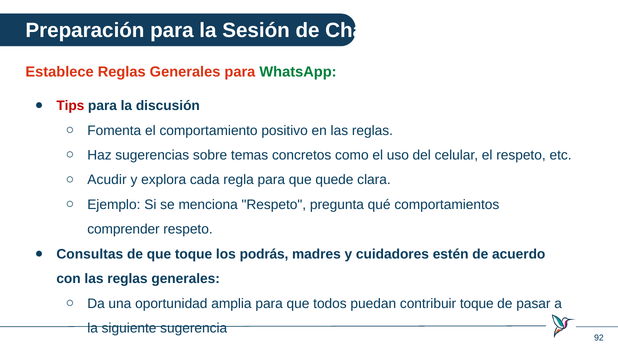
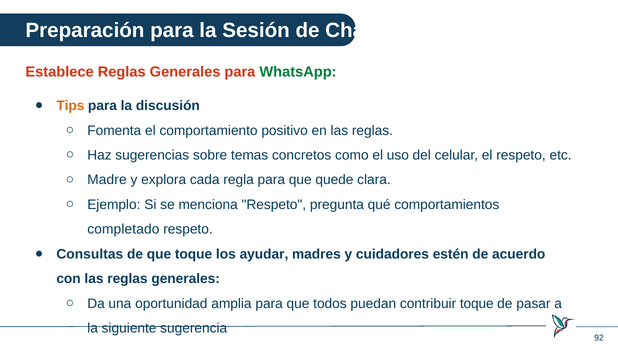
Tips colour: red -> orange
Acudir: Acudir -> Madre
comprender: comprender -> completado
podrás: podrás -> ayudar
